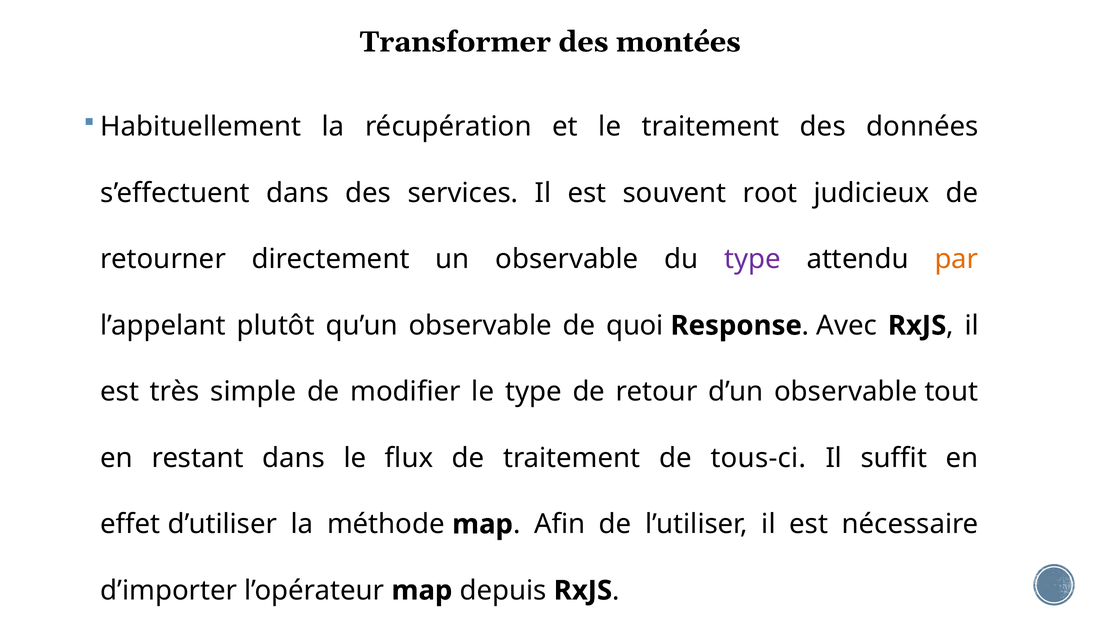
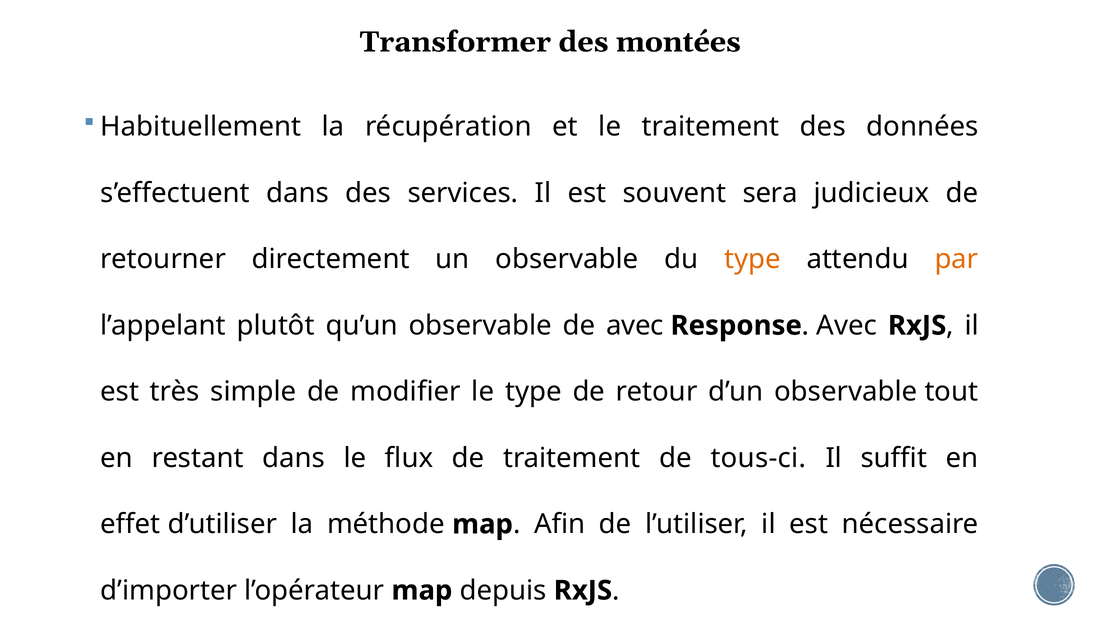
root: root -> sera
type at (752, 260) colour: purple -> orange
de quoi: quoi -> avec
